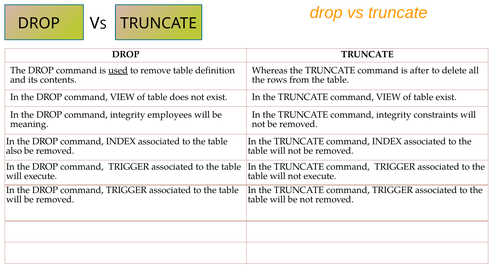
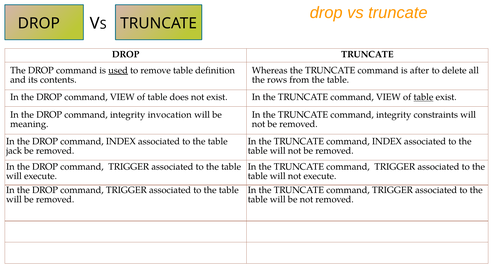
table at (423, 97) underline: none -> present
employees: employees -> invocation
also: also -> jack
